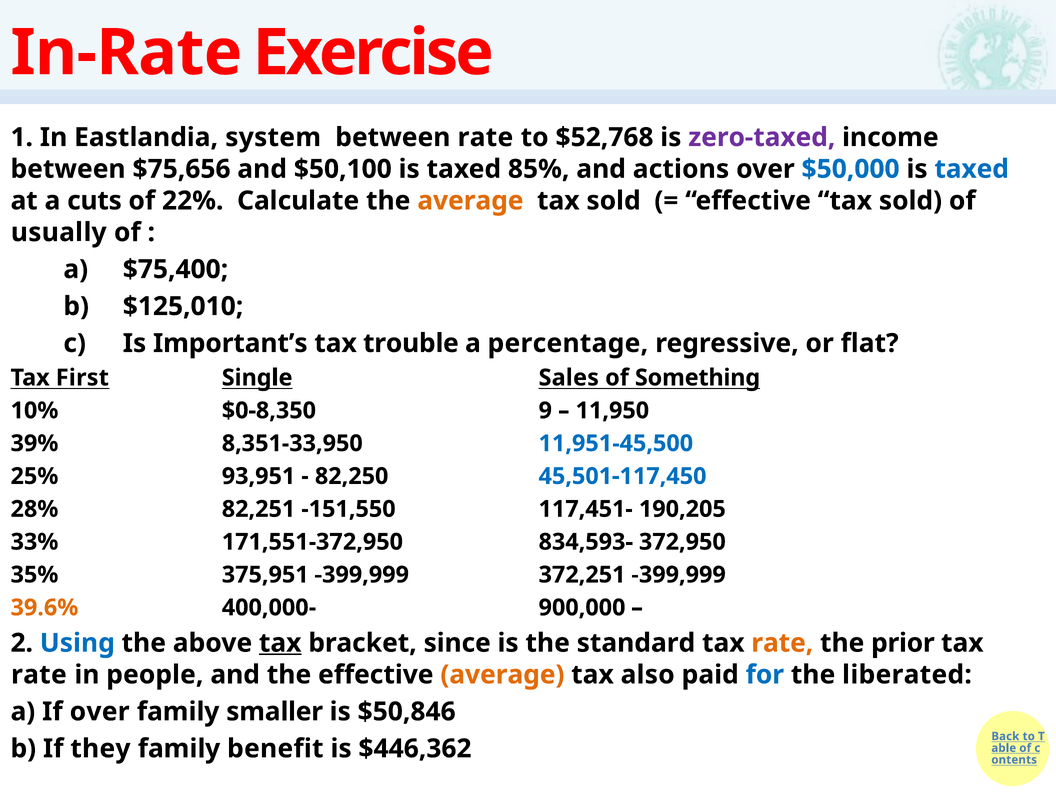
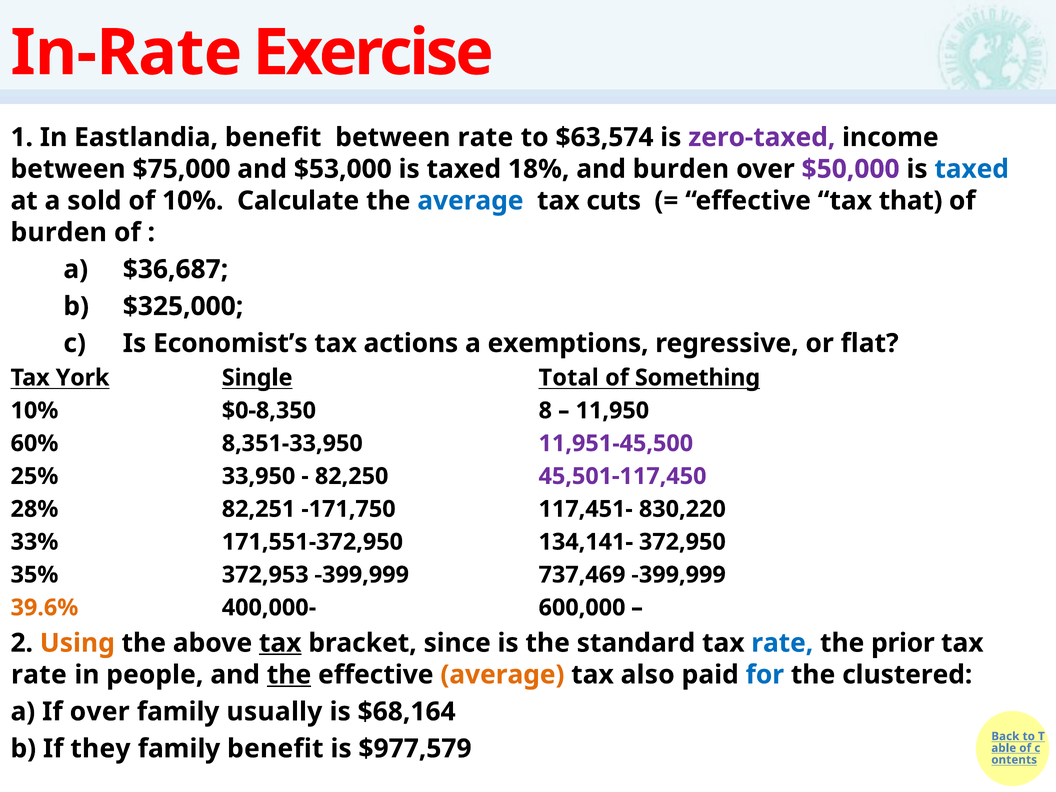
Eastlandia system: system -> benefit
$52,768: $52,768 -> $63,574
$75,656: $75,656 -> $75,000
$50,100: $50,100 -> $53,000
85%: 85% -> 18%
and actions: actions -> burden
$50,000 colour: blue -> purple
cuts: cuts -> sold
of 22%: 22% -> 10%
average at (470, 201) colour: orange -> blue
sold at (614, 201): sold -> cuts
effective tax sold: sold -> that
usually at (59, 232): usually -> burden
$75,400: $75,400 -> $36,687
$125,010: $125,010 -> $325,000
Important’s: Important’s -> Economist’s
trouble: trouble -> actions
percentage: percentage -> exemptions
First: First -> York
Sales: Sales -> Total
9: 9 -> 8
39%: 39% -> 60%
11,951-45,500 colour: blue -> purple
93,951: 93,951 -> 33,950
45,501-117,450 colour: blue -> purple
-151,550: -151,550 -> -171,750
190,205: 190,205 -> 830,220
834,593-: 834,593- -> 134,141-
375,951: 375,951 -> 372,953
372,251: 372,251 -> 737,469
900,000: 900,000 -> 600,000
Using colour: blue -> orange
rate at (782, 643) colour: orange -> blue
the at (289, 675) underline: none -> present
liberated: liberated -> clustered
smaller: smaller -> usually
$50,846: $50,846 -> $68,164
$446,362: $446,362 -> $977,579
